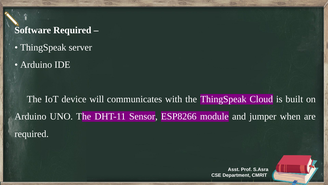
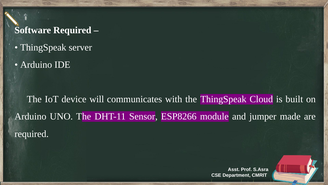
when: when -> made
